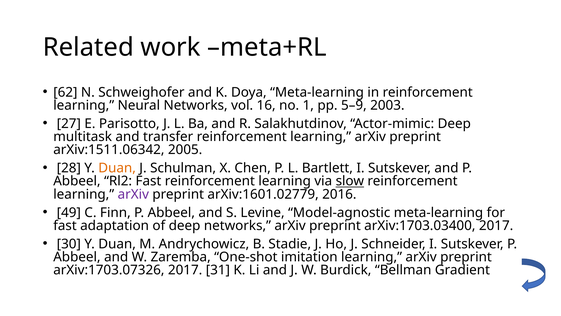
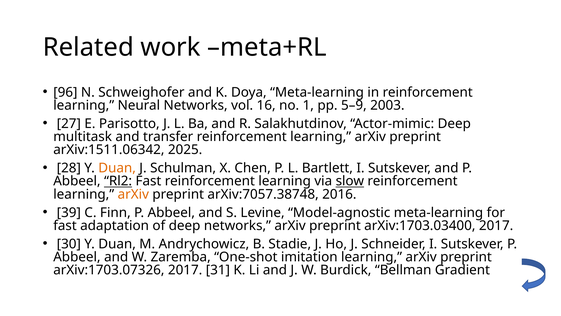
62: 62 -> 96
2005: 2005 -> 2025
Rl2 underline: none -> present
arXiv at (133, 194) colour: purple -> orange
arXiv:1601.02779: arXiv:1601.02779 -> arXiv:7057.38748
49: 49 -> 39
